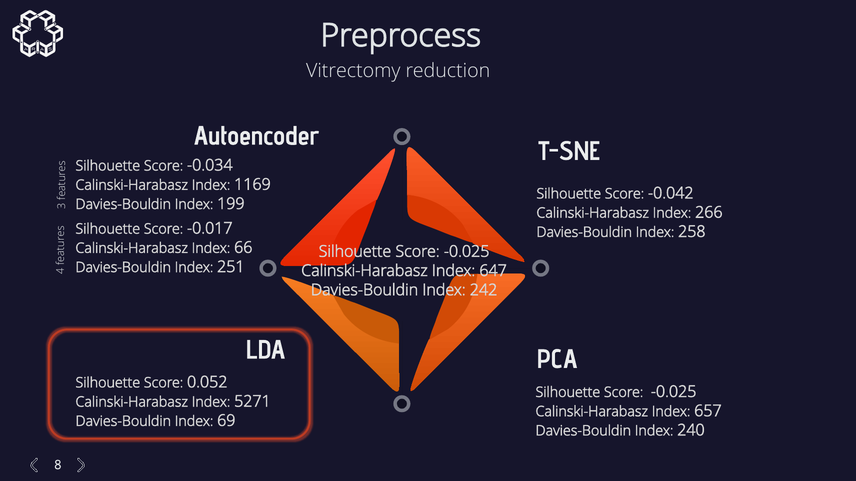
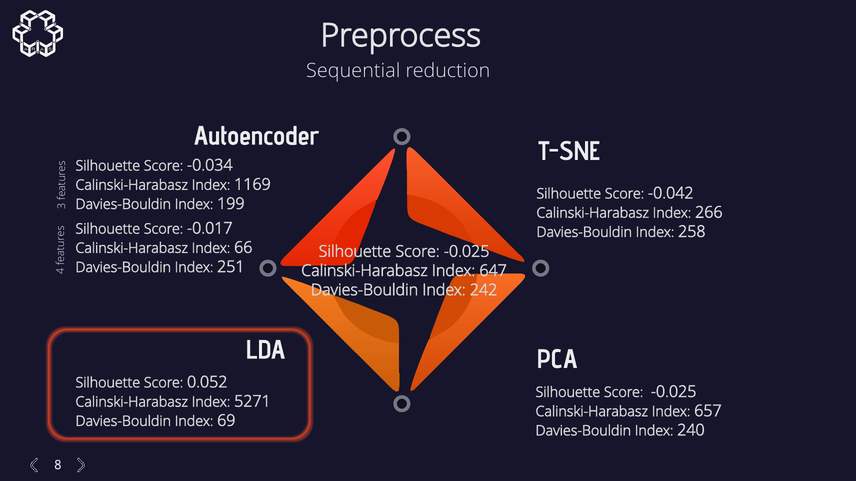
Vitrectomy: Vitrectomy -> Sequential
